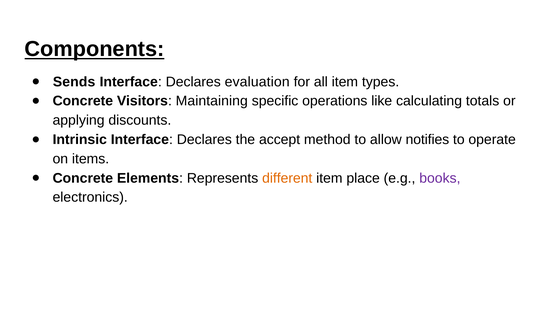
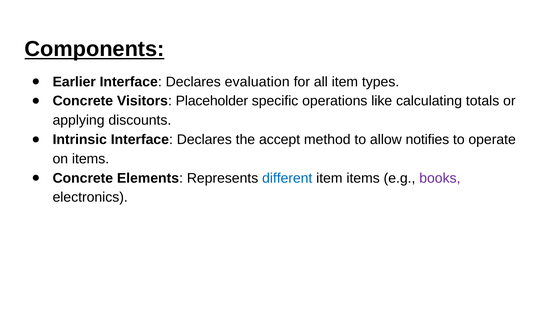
Sends: Sends -> Earlier
Maintaining: Maintaining -> Placeholder
different colour: orange -> blue
item place: place -> items
